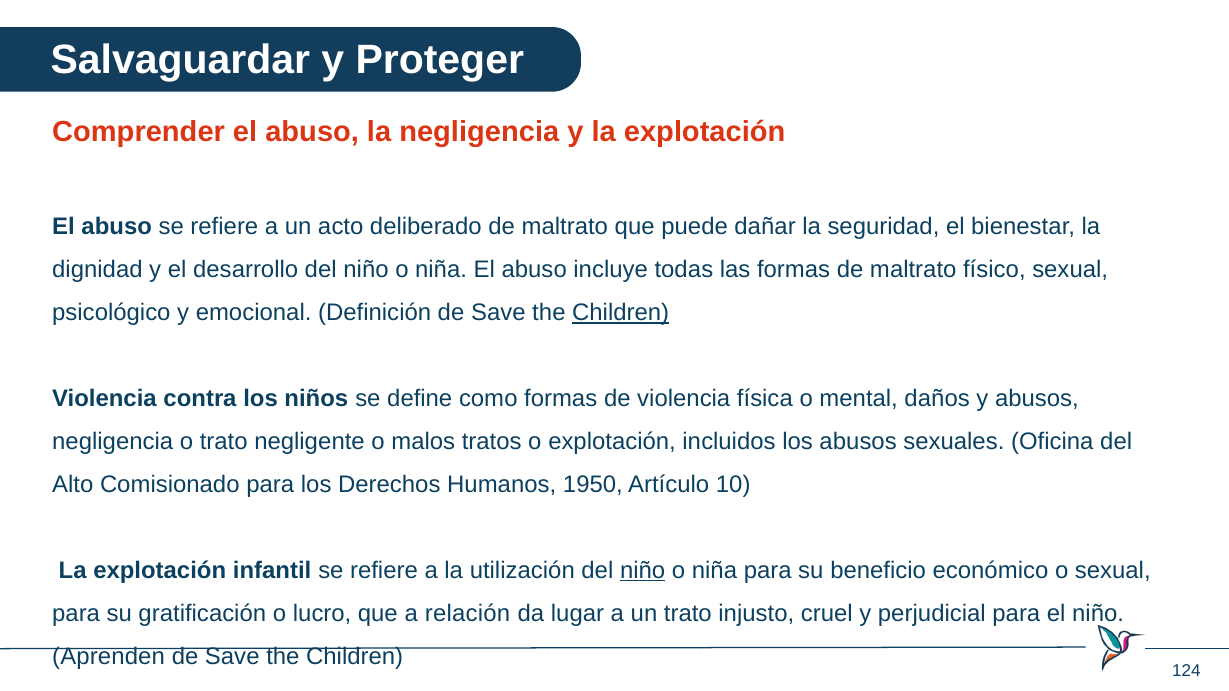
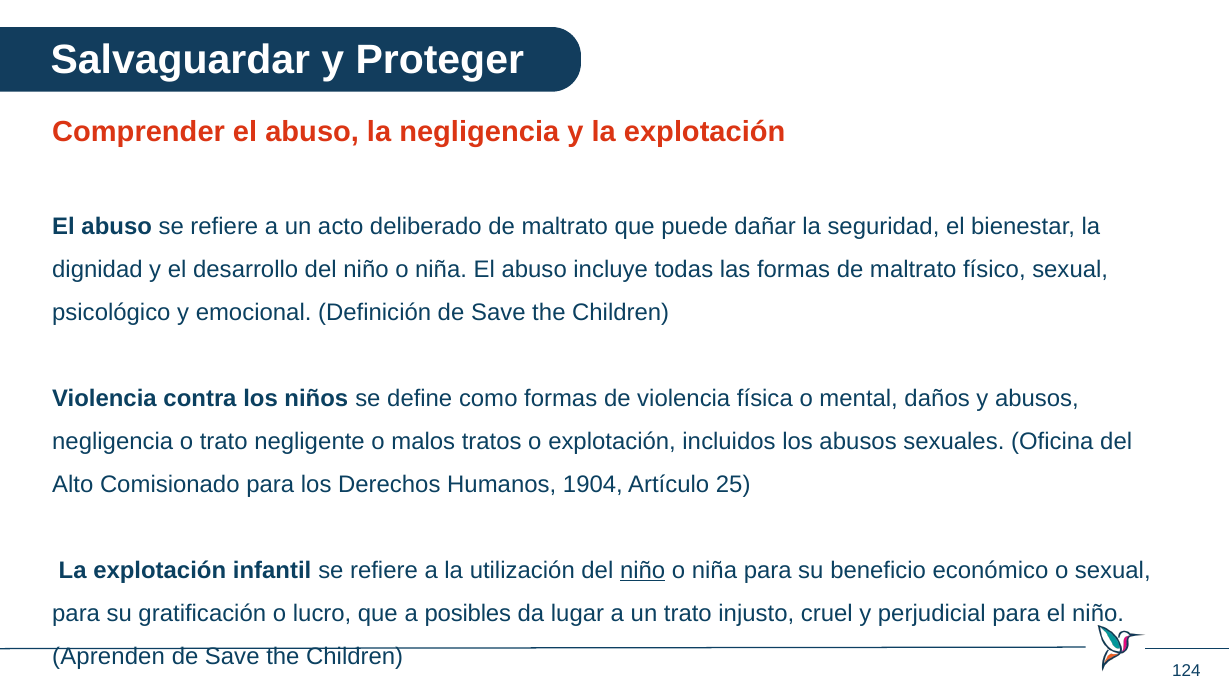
Children at (621, 313) underline: present -> none
1950: 1950 -> 1904
10: 10 -> 25
relación: relación -> posibles
